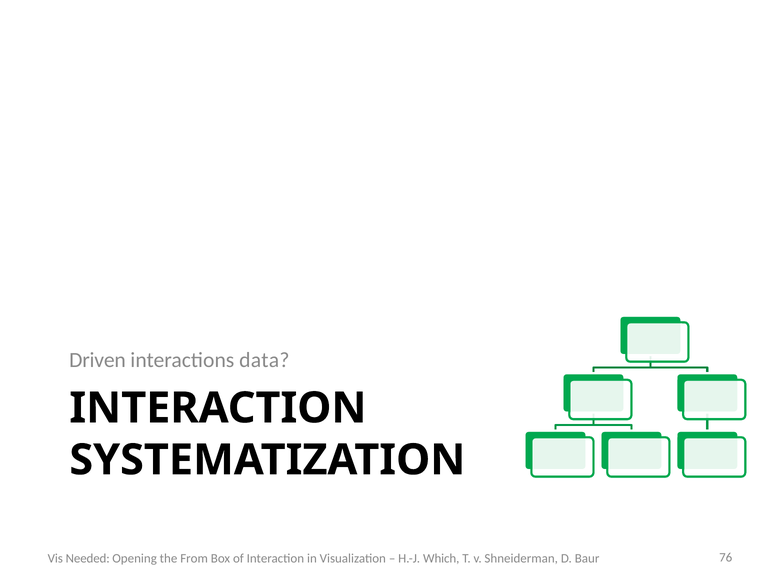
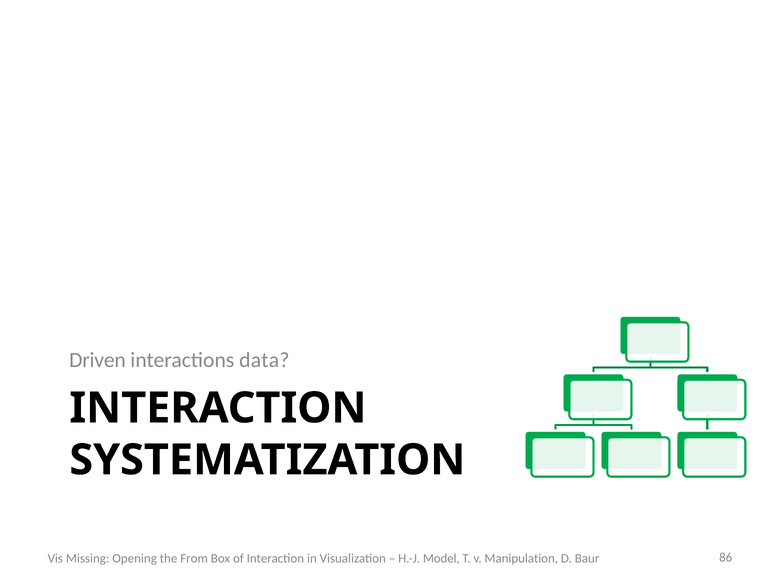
Needed: Needed -> Missing
Which: Which -> Model
Shneiderman: Shneiderman -> Manipulation
76: 76 -> 86
